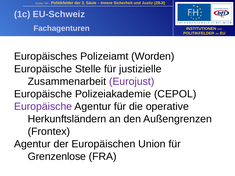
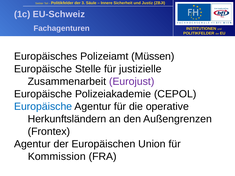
Worden: Worden -> Müssen
Europäische at (43, 107) colour: purple -> blue
Grenzenlose: Grenzenlose -> Kommission
